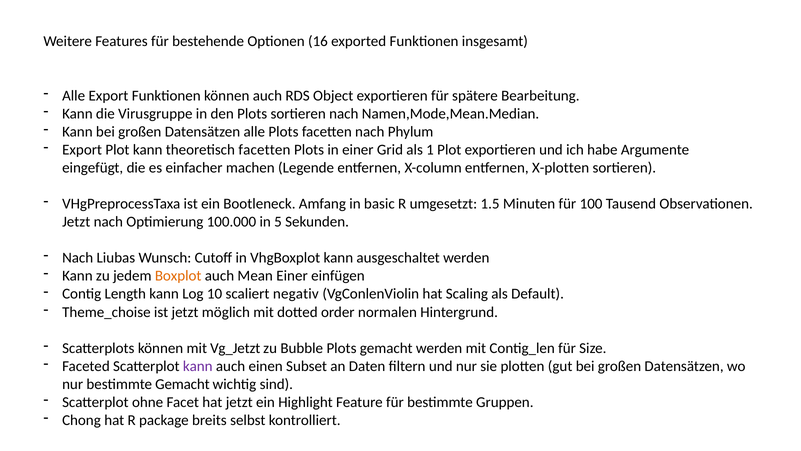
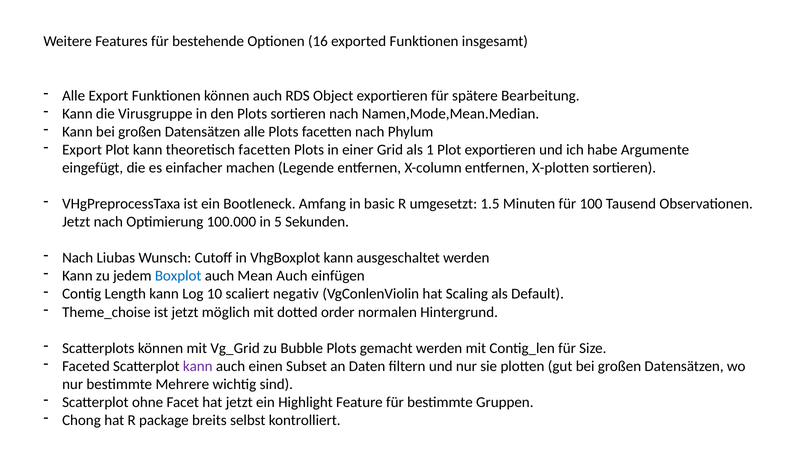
Boxplot colour: orange -> blue
Mean Einer: Einer -> Auch
Vg_Jetzt: Vg_Jetzt -> Vg_Grid
bestimmte Gemacht: Gemacht -> Mehrere
